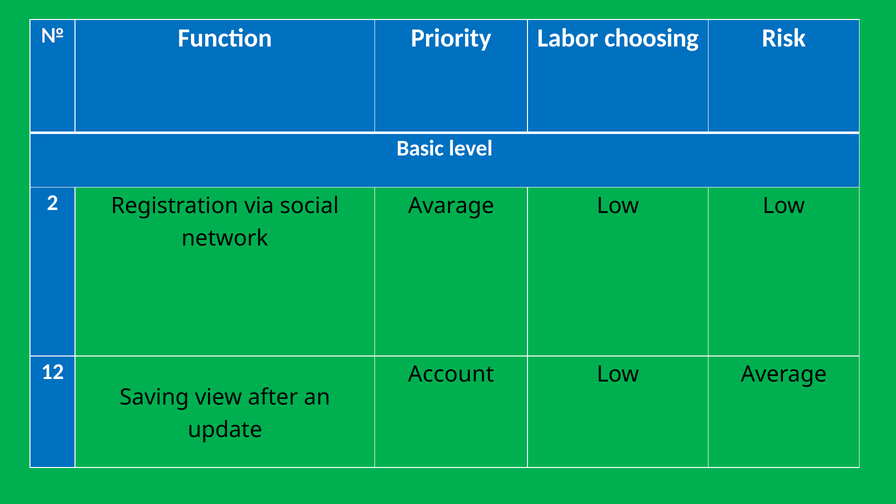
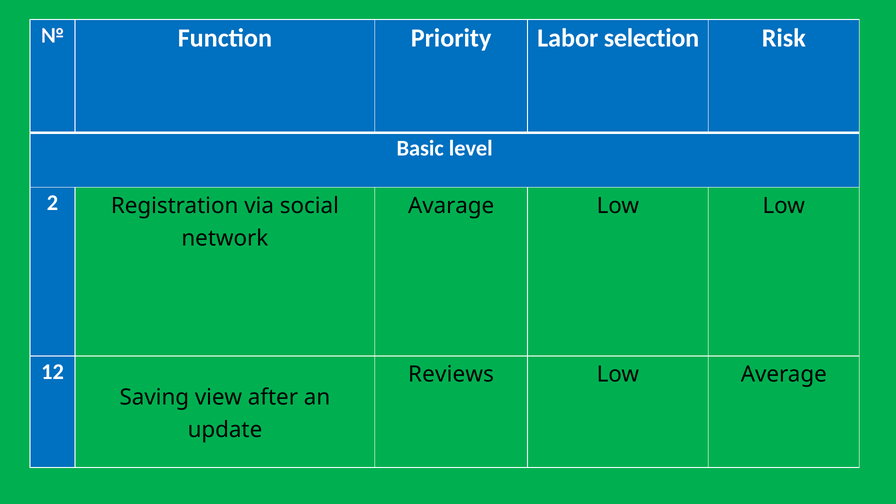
choosing: choosing -> selection
Account: Account -> Reviews
